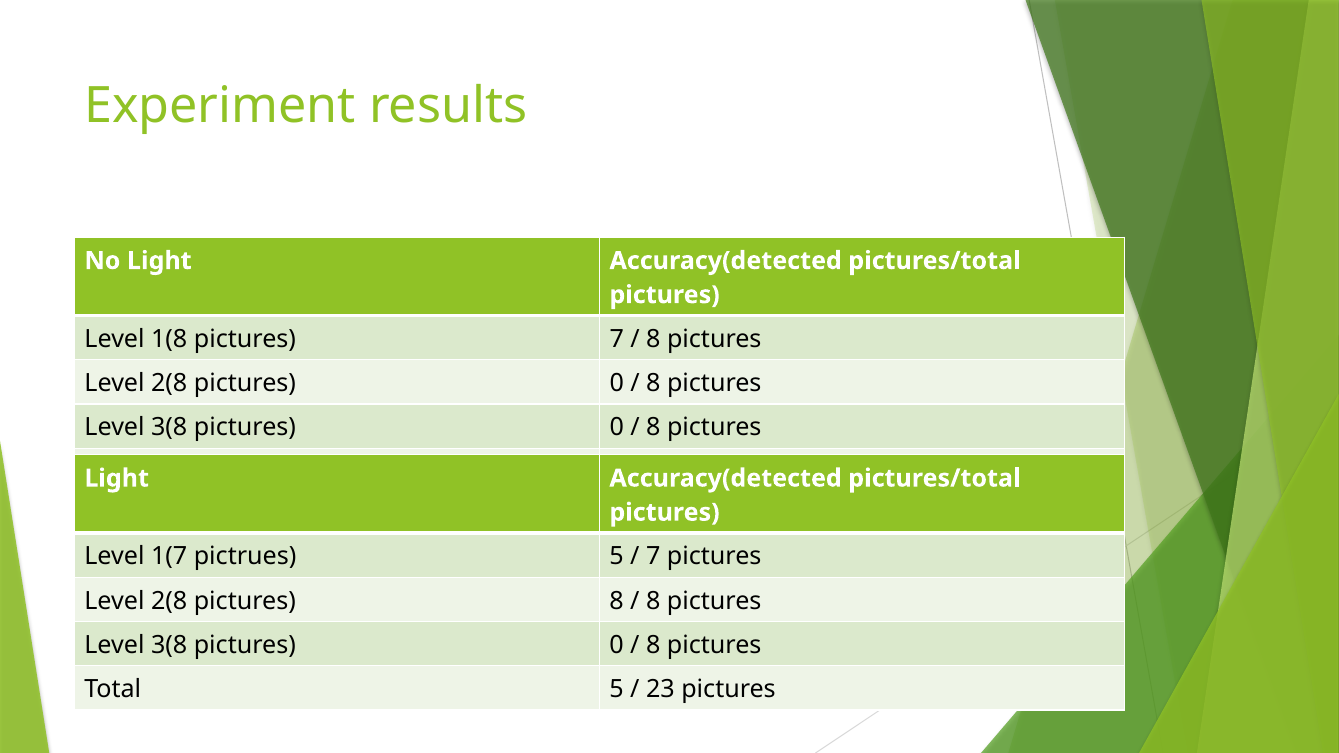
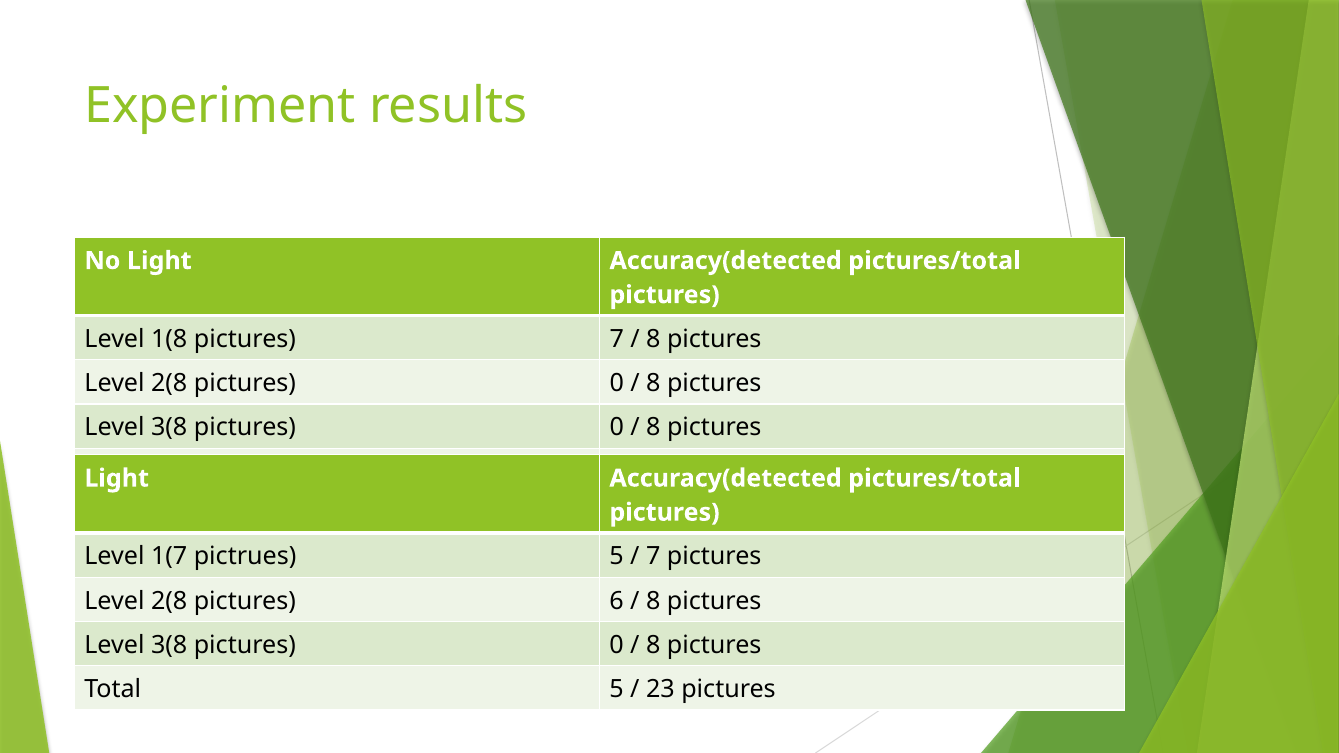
pictures 8: 8 -> 6
